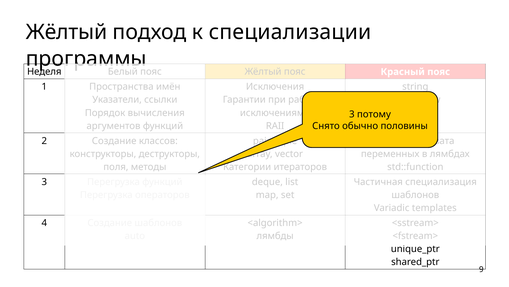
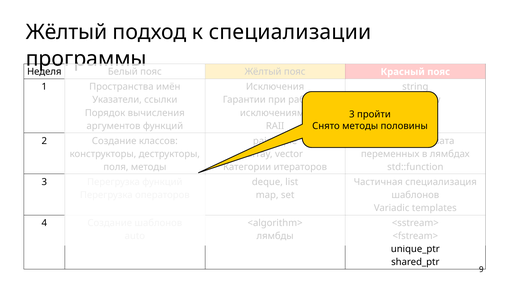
потому: потому -> пройти
Снято обычно: обычно -> методы
